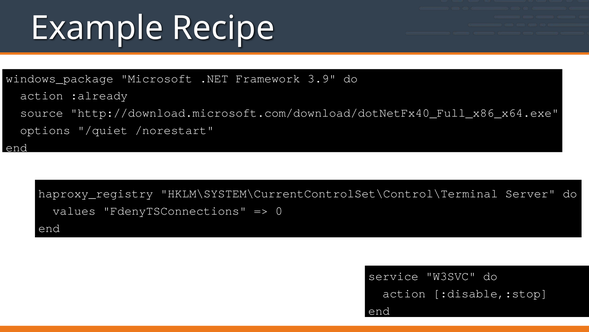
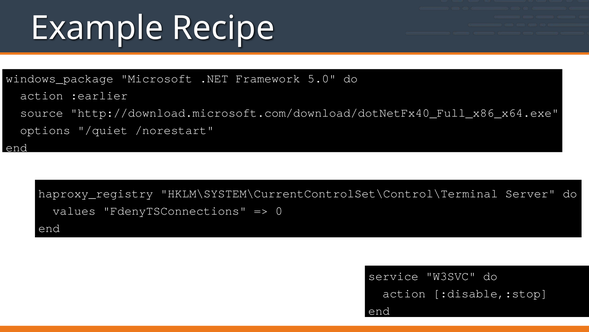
3.9: 3.9 -> 5.0
:already: :already -> :earlier
